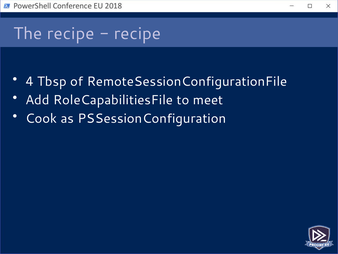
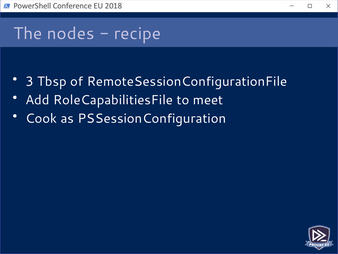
The recipe: recipe -> nodes
4: 4 -> 3
